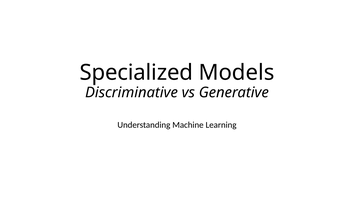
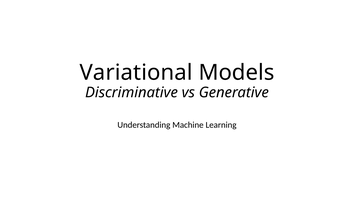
Specialized: Specialized -> Variational
